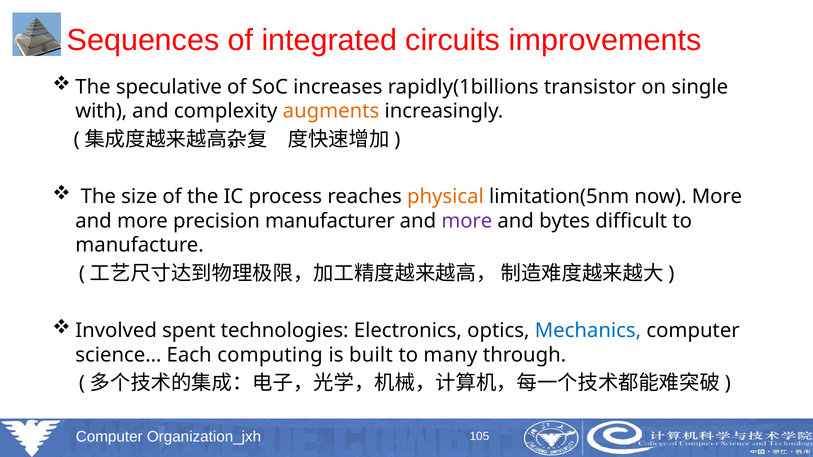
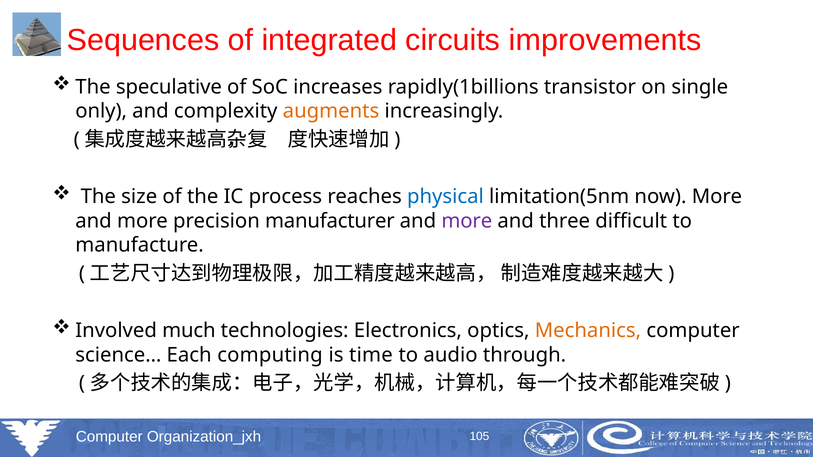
with: with -> only
physical colour: orange -> blue
bytes: bytes -> three
spent: spent -> much
Mechanics colour: blue -> orange
built: built -> time
many: many -> audio
